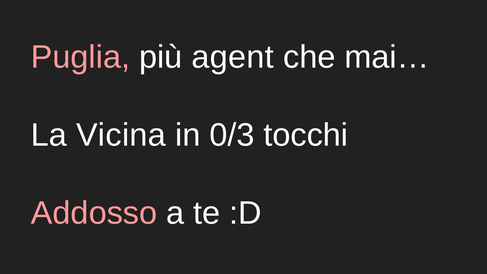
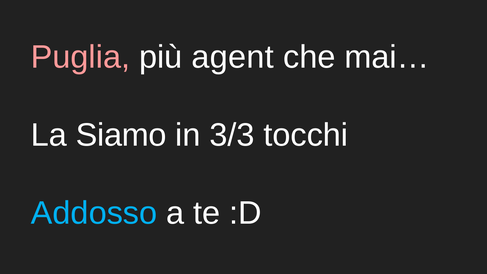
Vicina: Vicina -> Siamo
0/3: 0/3 -> 3/3
Addosso colour: pink -> light blue
